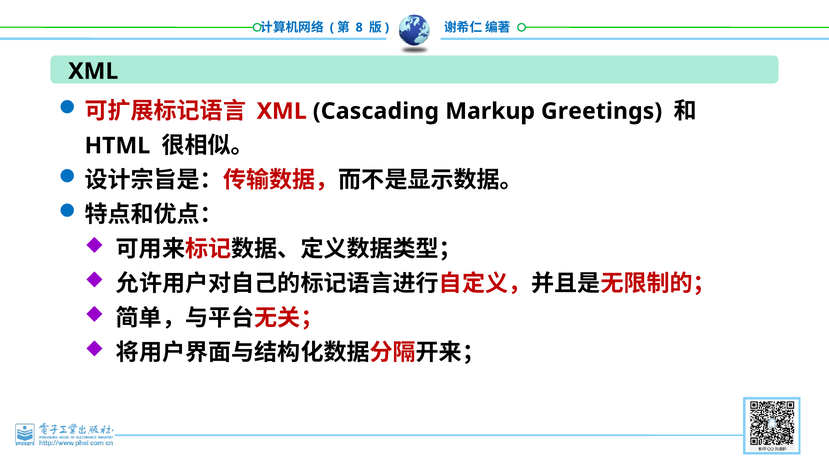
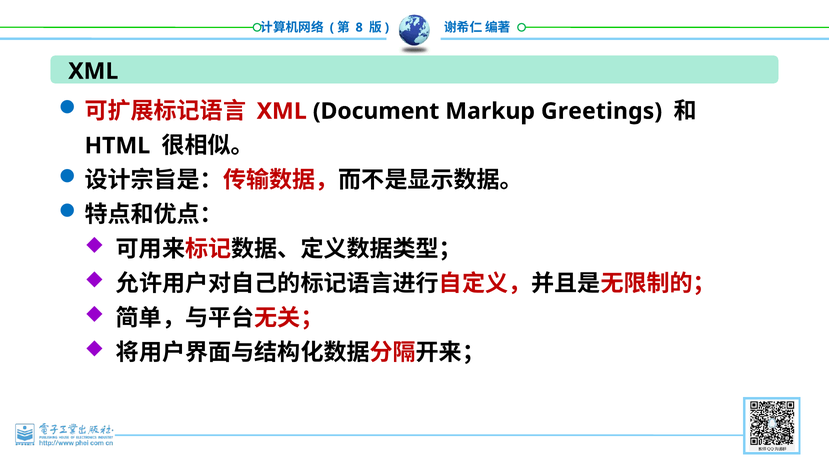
Cascading: Cascading -> Document
